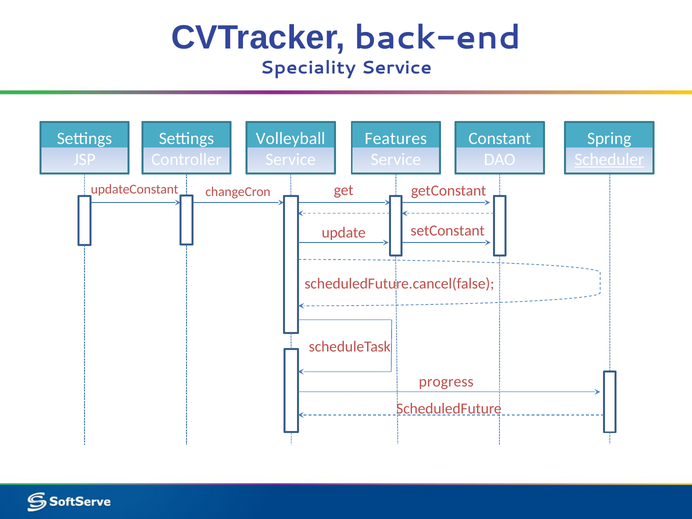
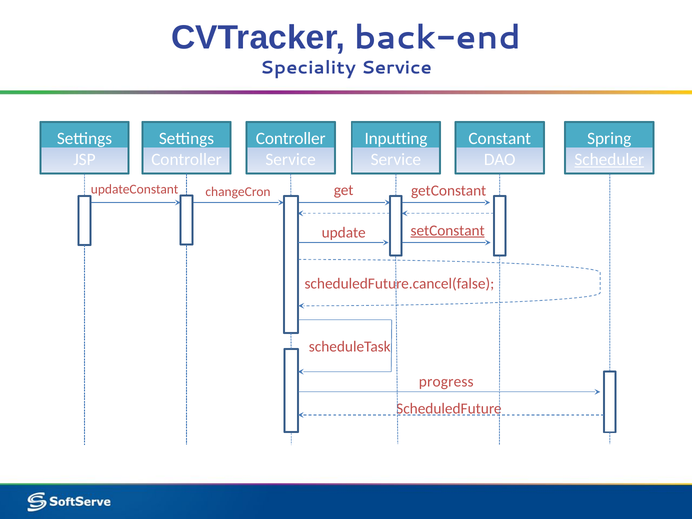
Volleyball at (291, 139): Volleyball -> Controller
Features: Features -> Inputting
setConstant underline: none -> present
